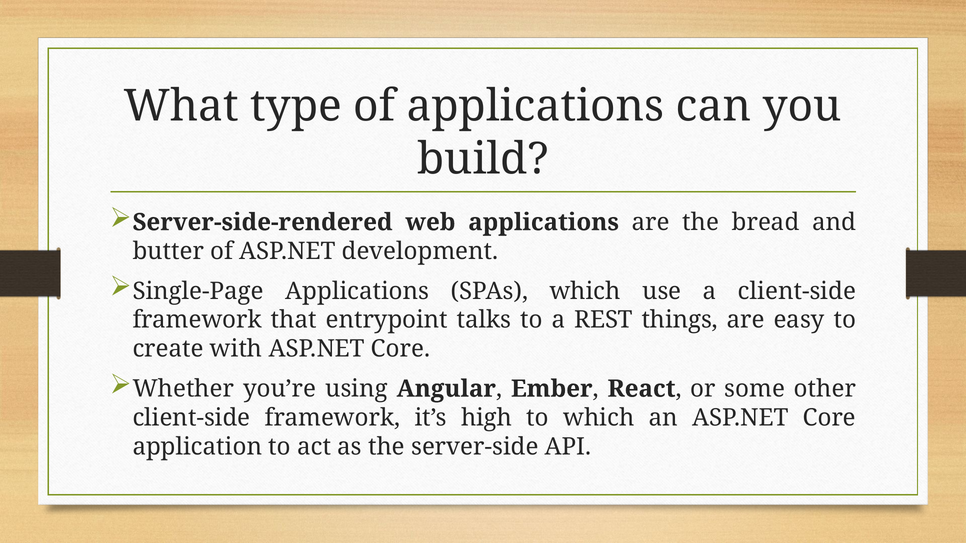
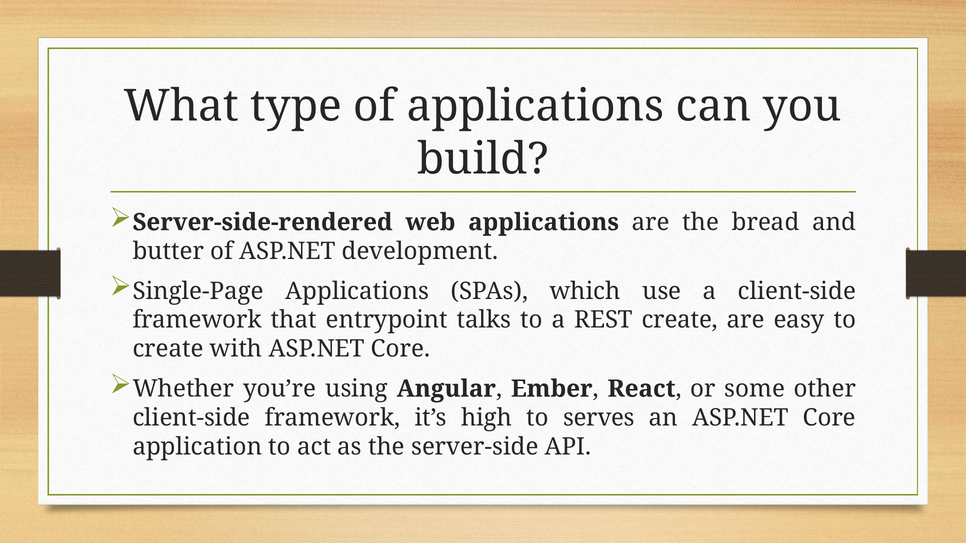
REST things: things -> create
to which: which -> serves
